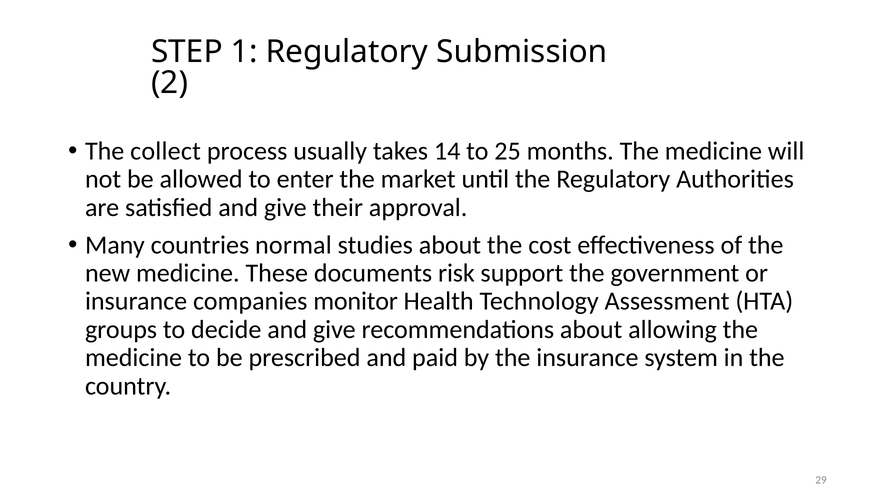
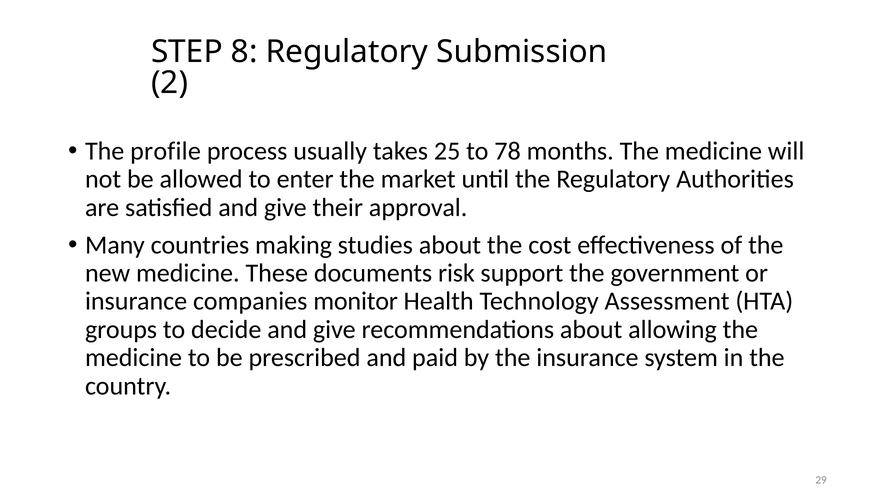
1: 1 -> 8
collect: collect -> profile
14: 14 -> 25
25: 25 -> 78
normal: normal -> making
